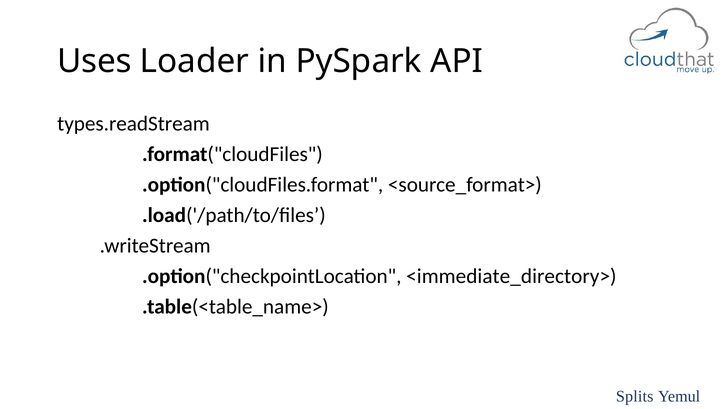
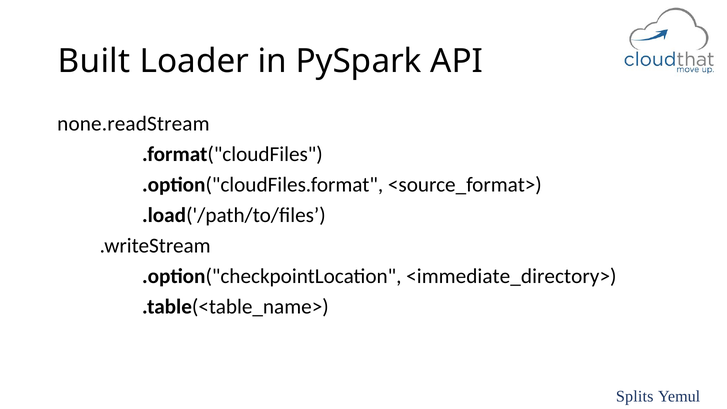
Uses: Uses -> Built
types.readStream: types.readStream -> none.readStream
